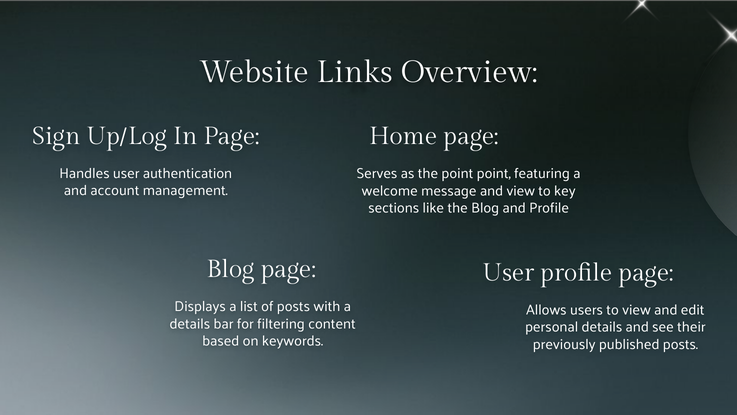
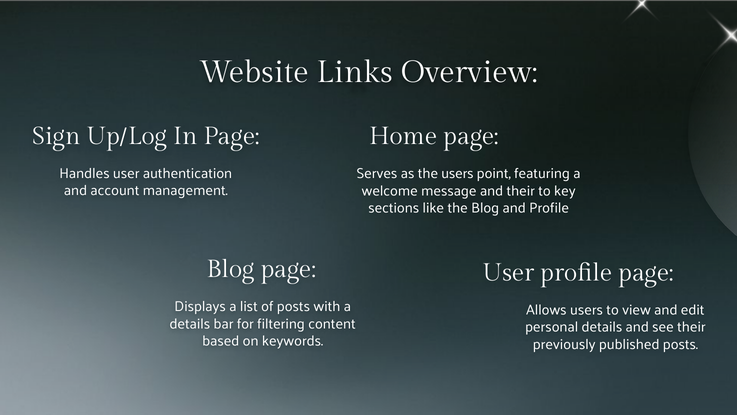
the point: point -> users
and view: view -> their
